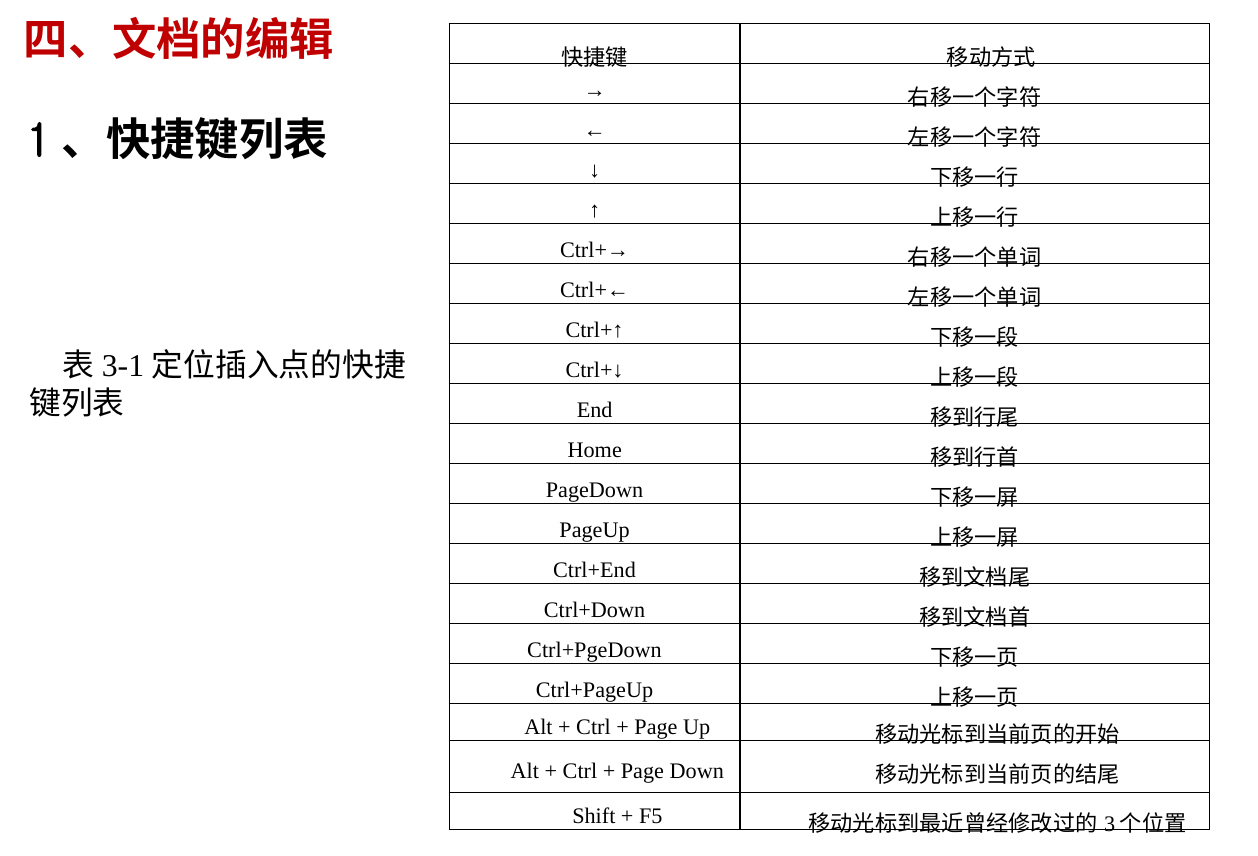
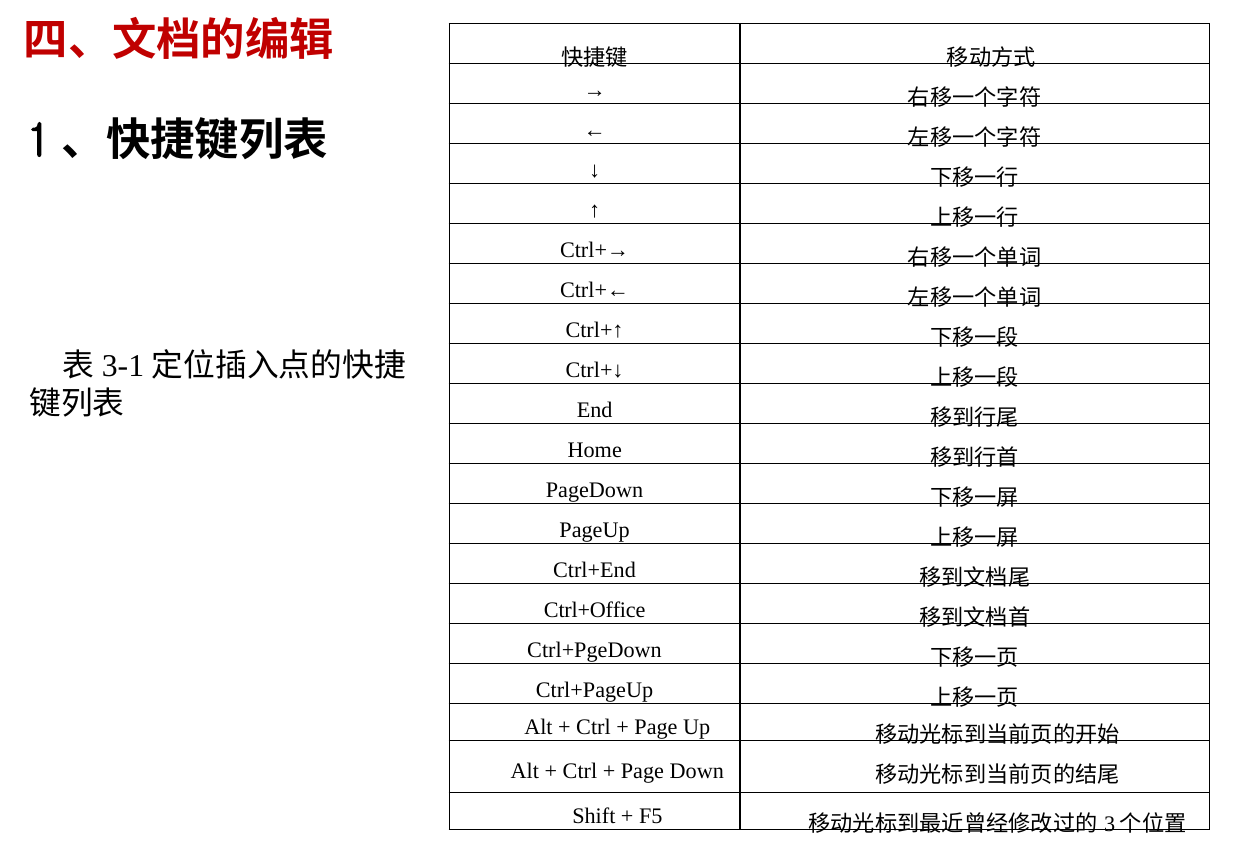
Ctrl+Down: Ctrl+Down -> Ctrl+Office
